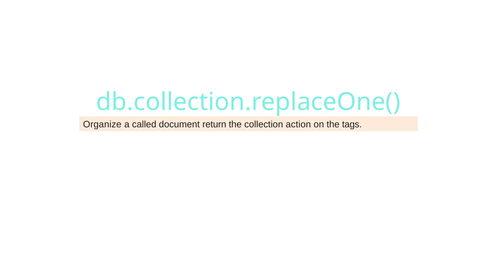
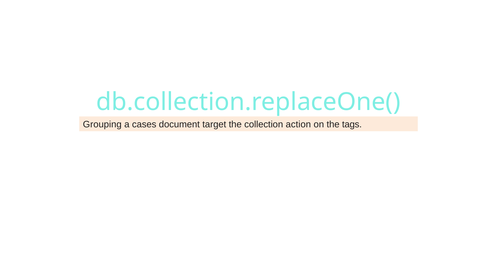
Organize: Organize -> Grouping
called: called -> cases
return: return -> target
